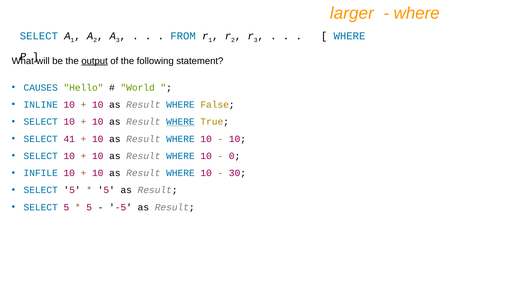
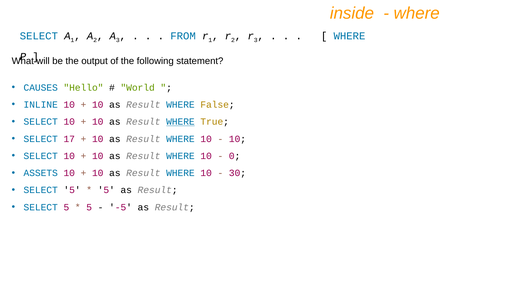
larger: larger -> inside
output underline: present -> none
41: 41 -> 17
INFILE: INFILE -> ASSETS
